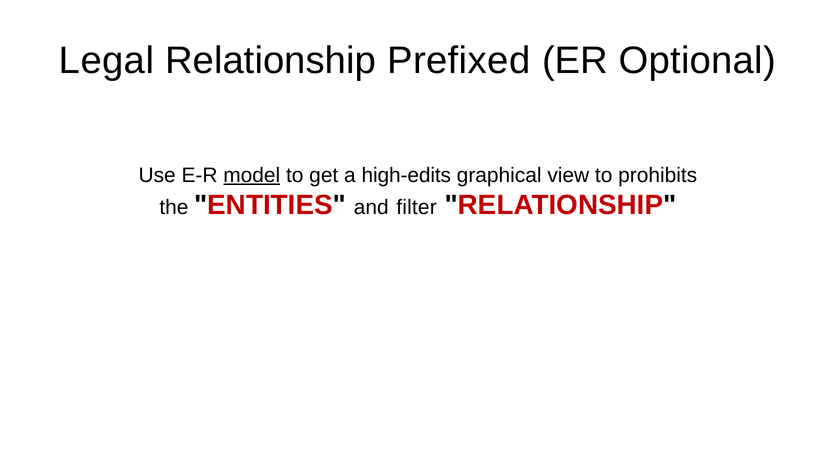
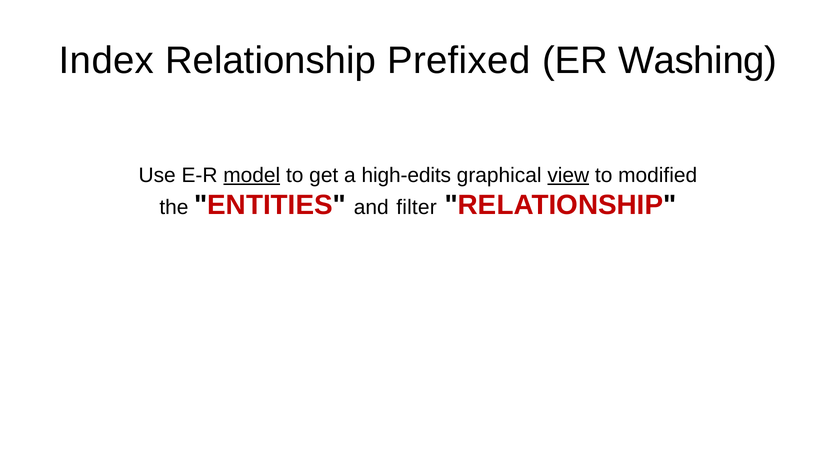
Legal: Legal -> Index
Optional: Optional -> Washing
view underline: none -> present
prohibits: prohibits -> modified
